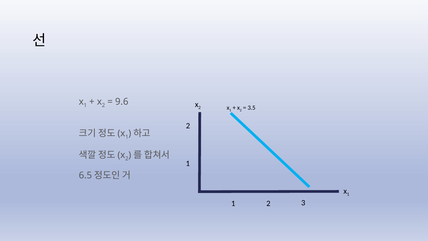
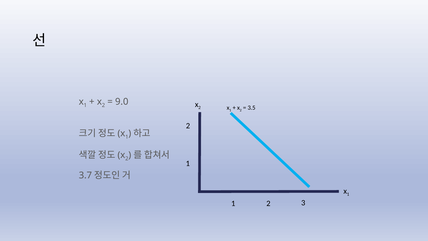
9.6: 9.6 -> 9.0
6.5: 6.5 -> 3.7
